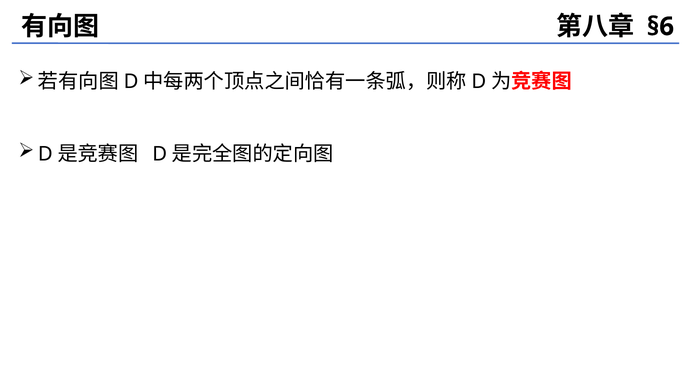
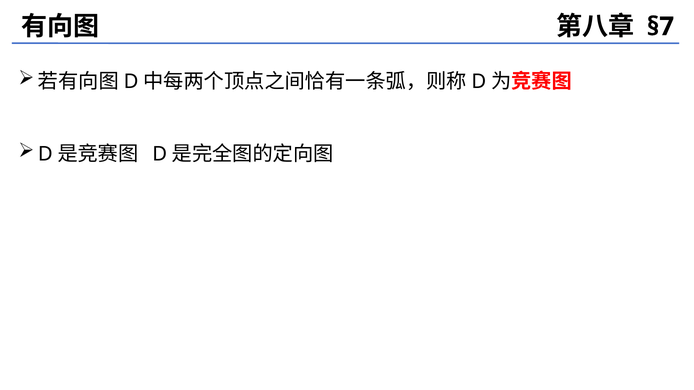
§6: §6 -> §7
